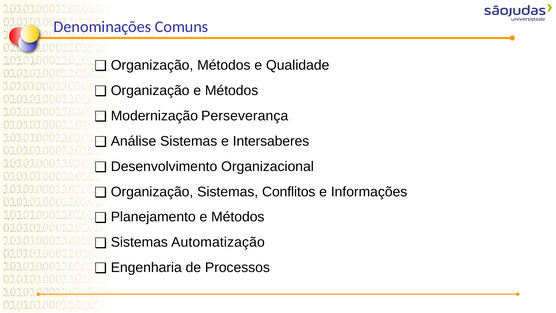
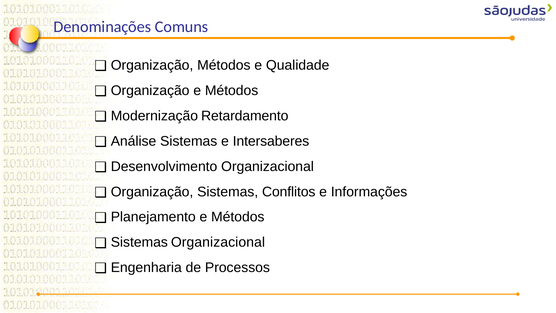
Perseverança: Perseverança -> Retardamento
Sistemas Automatização: Automatização -> Organizacional
